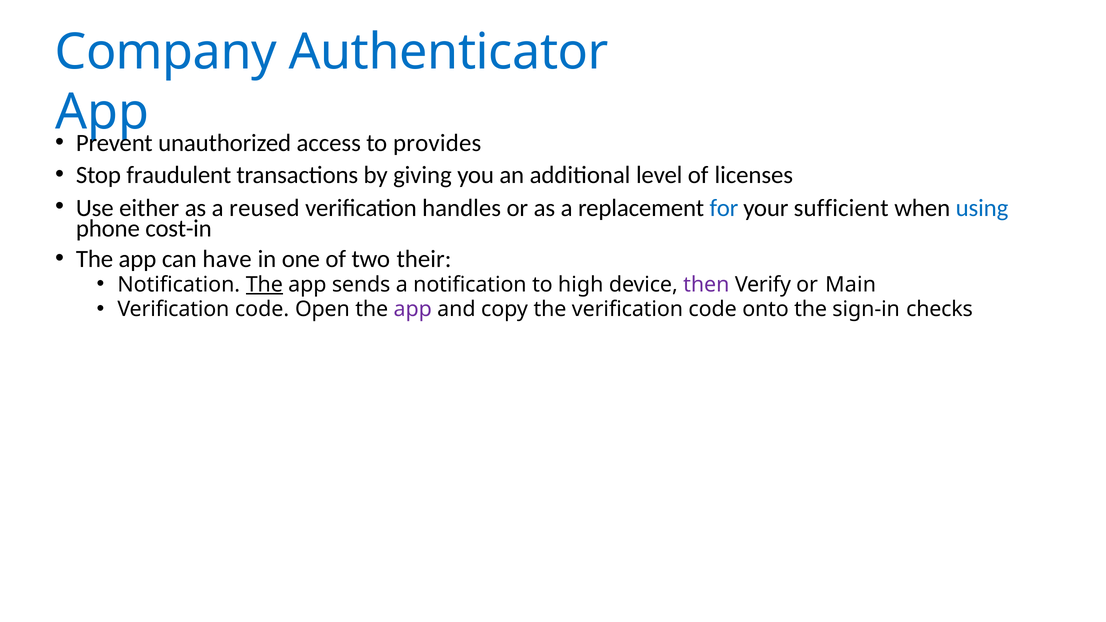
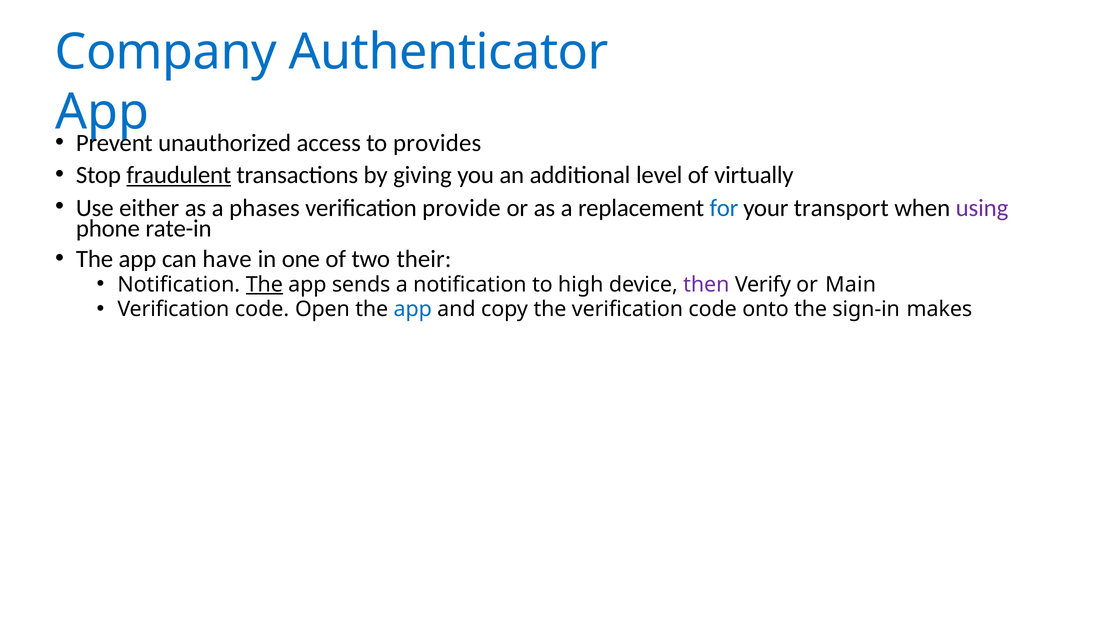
fraudulent underline: none -> present
licenses: licenses -> virtually
reused: reused -> phases
handles: handles -> provide
sufficient: sufficient -> transport
using colour: blue -> purple
cost-in: cost-in -> rate-in
app at (413, 310) colour: purple -> blue
checks: checks -> makes
